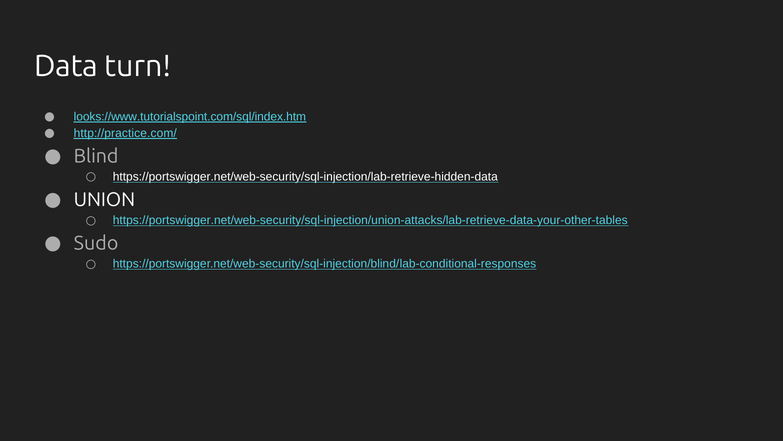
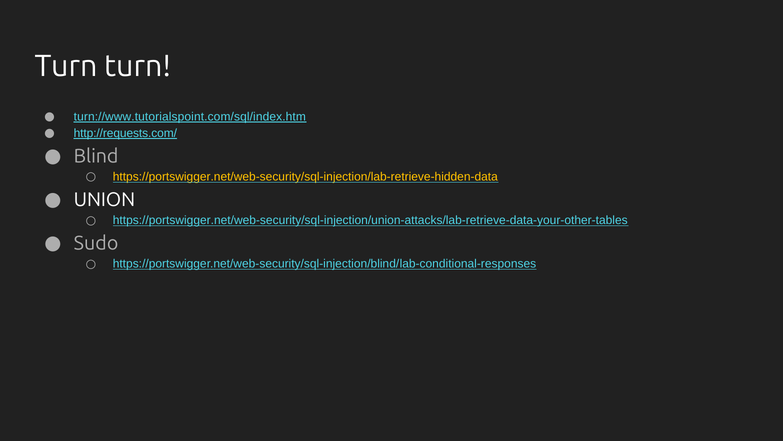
Data at (66, 66): Data -> Turn
looks://www.tutorialspoint.com/sql/index.htm: looks://www.tutorialspoint.com/sql/index.htm -> turn://www.tutorialspoint.com/sql/index.htm
http://practice.com/: http://practice.com/ -> http://requests.com/
https://portswigger.net/web-security/sql-injection/lab-retrieve-hidden-data colour: white -> yellow
